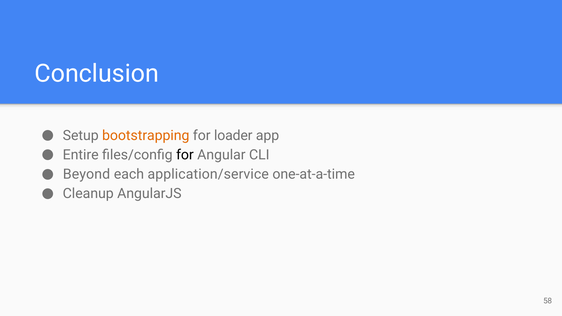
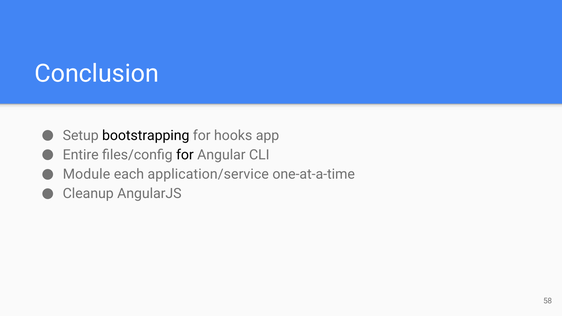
bootstrapping colour: orange -> black
loader: loader -> hooks
Beyond: Beyond -> Module
